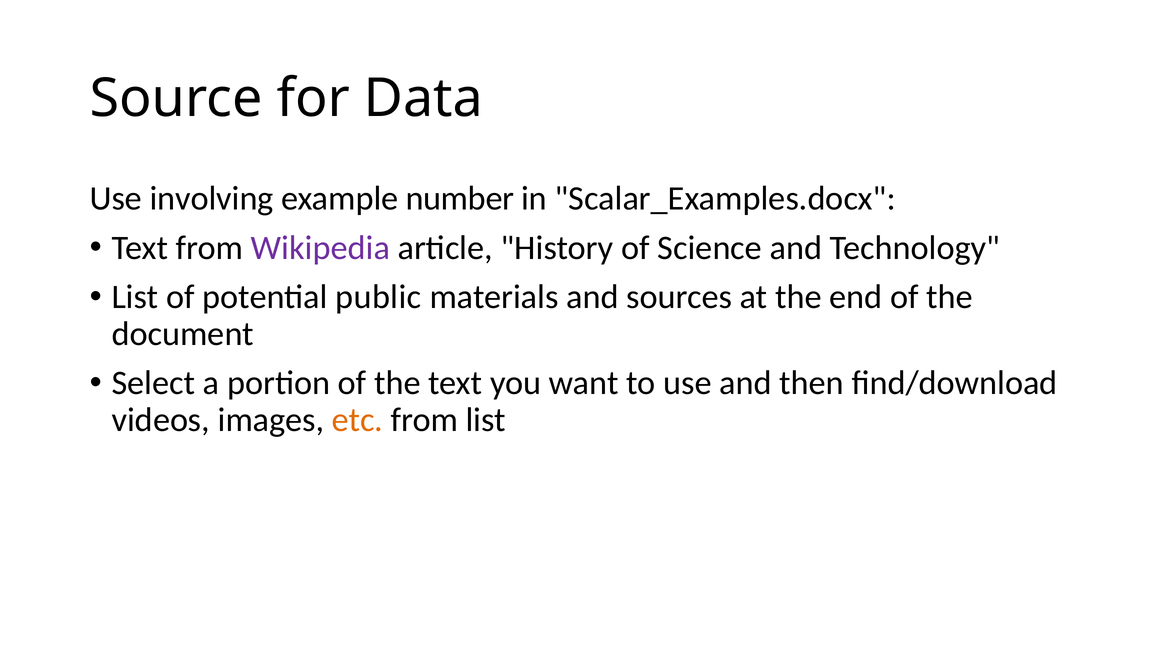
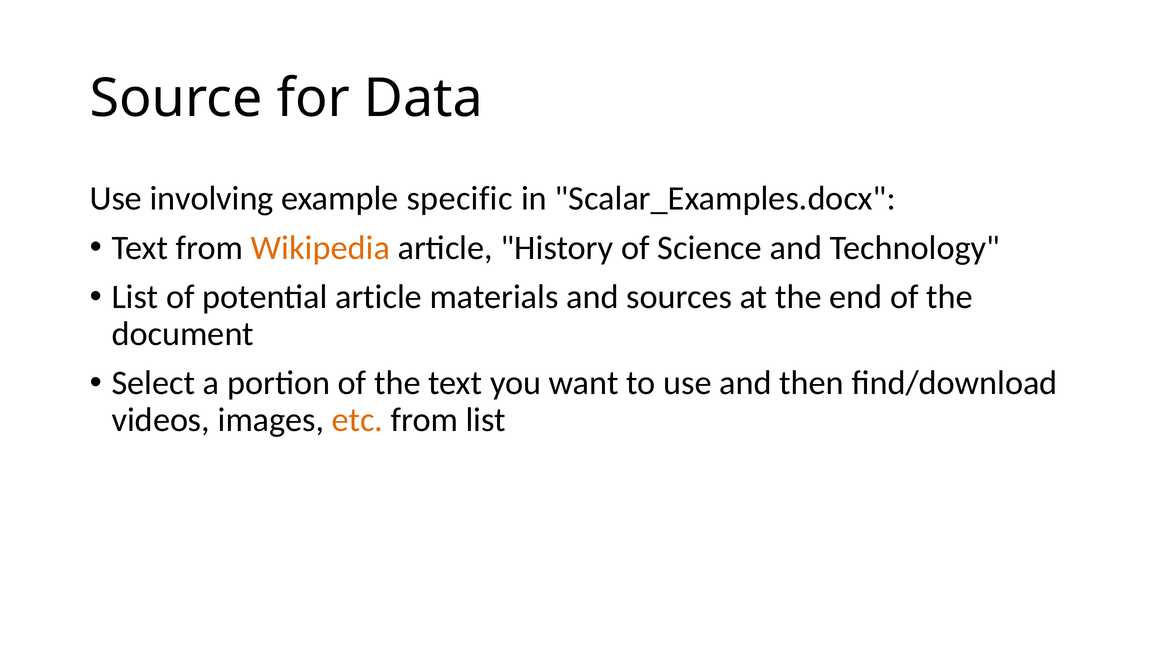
number: number -> specific
Wikipedia colour: purple -> orange
potential public: public -> article
